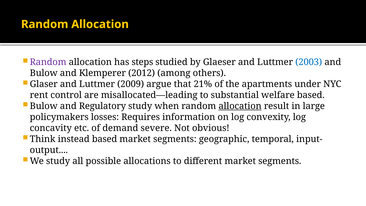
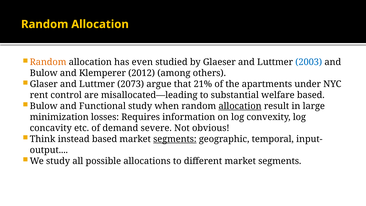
Random at (48, 62) colour: purple -> orange
steps: steps -> even
2009: 2009 -> 2073
Regulatory: Regulatory -> Functional
policymakers: policymakers -> minimization
segments at (175, 139) underline: none -> present
